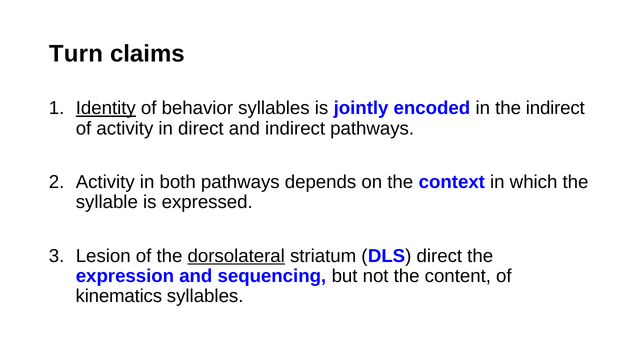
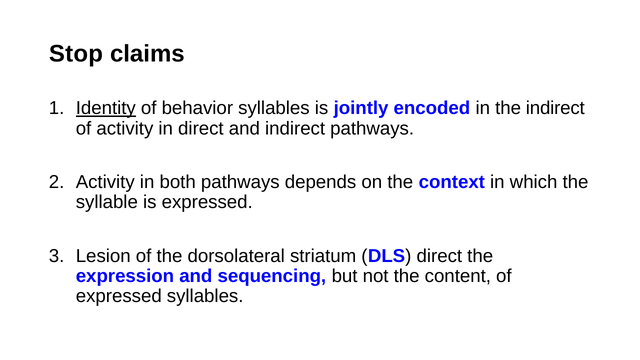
Turn: Turn -> Stop
dorsolateral underline: present -> none
kinematics at (119, 296): kinematics -> expressed
